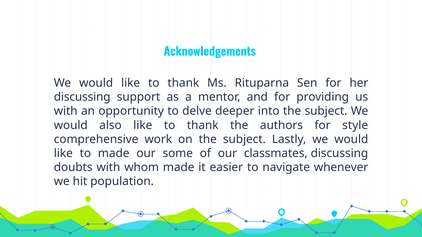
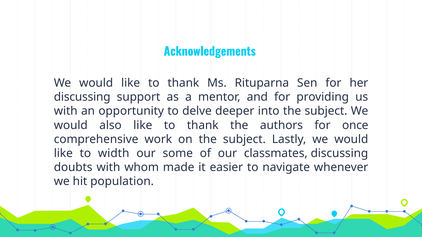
style: style -> once
to made: made -> width
